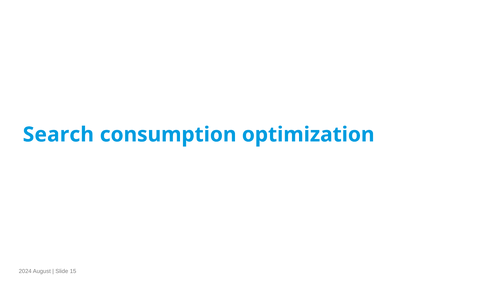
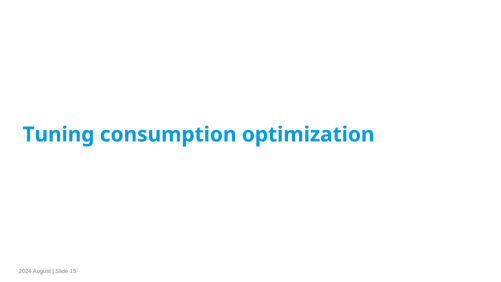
Search: Search -> Tuning
